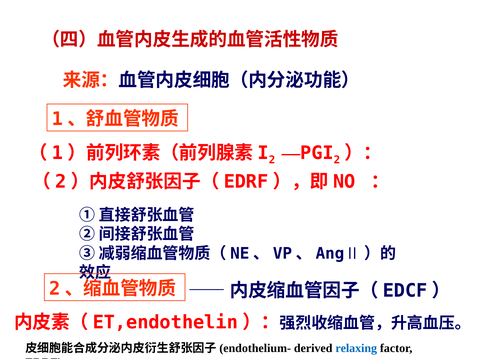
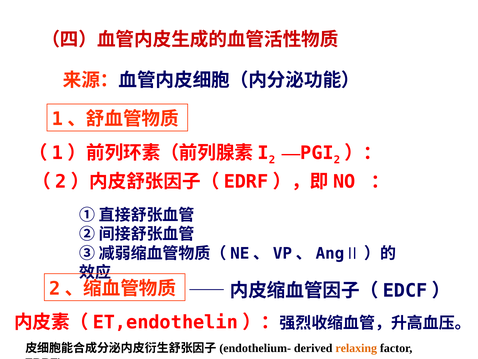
relaxing colour: blue -> orange
